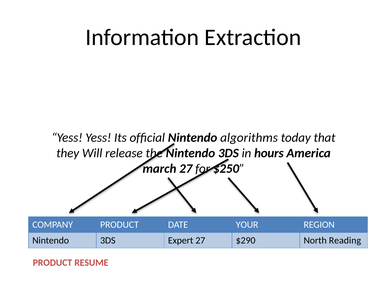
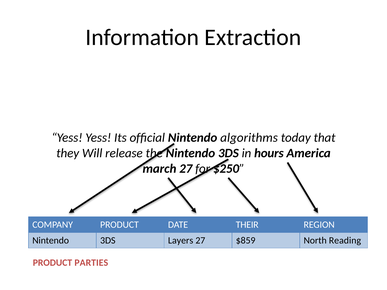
YOUR: YOUR -> THEIR
Expert: Expert -> Layers
$290: $290 -> $859
RESUME: RESUME -> PARTIES
